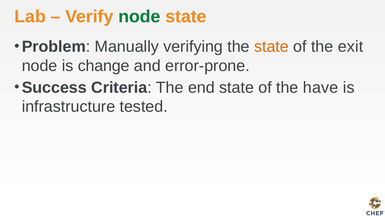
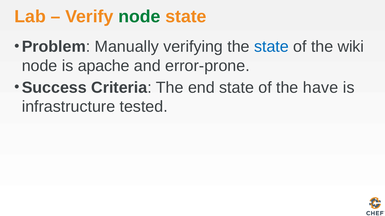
state at (271, 47) colour: orange -> blue
exit: exit -> wiki
change: change -> apache
